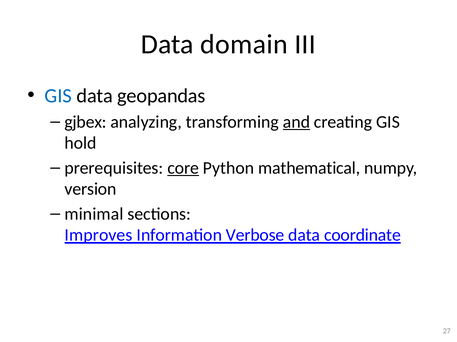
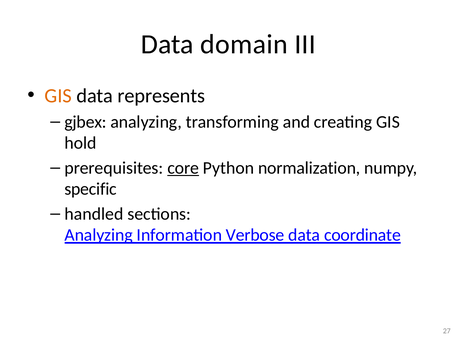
GIS at (58, 96) colour: blue -> orange
geopandas: geopandas -> represents
and underline: present -> none
mathematical: mathematical -> normalization
version: version -> specific
minimal: minimal -> handled
Improves at (99, 236): Improves -> Analyzing
